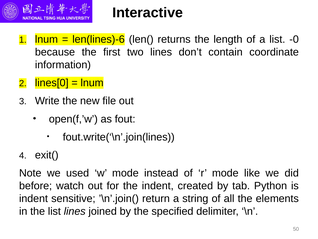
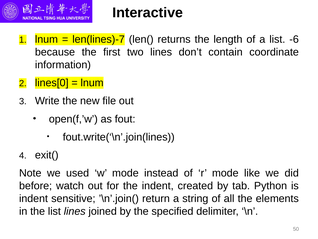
len(lines)-6: len(lines)-6 -> len(lines)-7
-0: -0 -> -6
